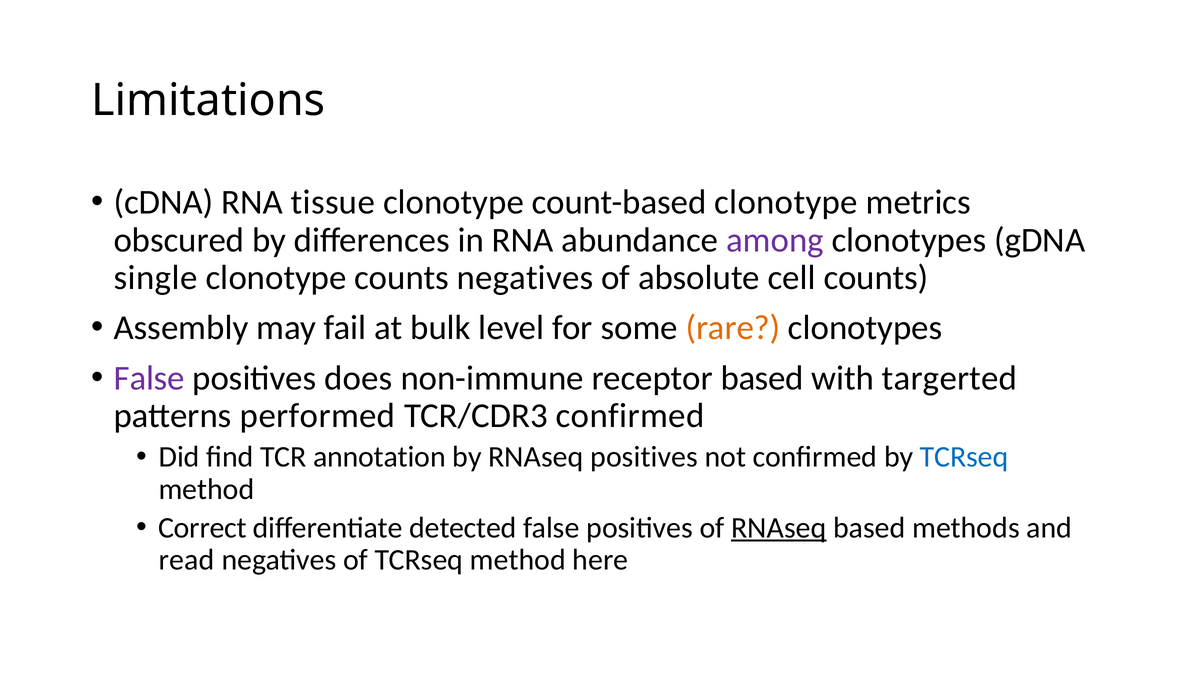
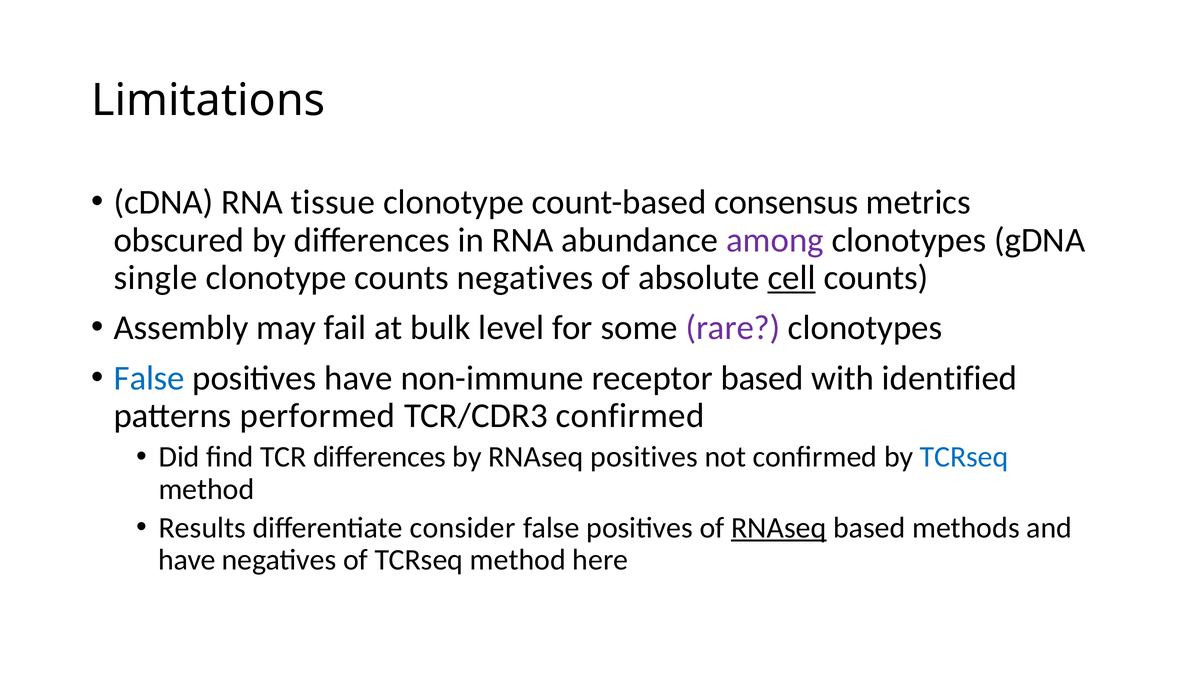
count-based clonotype: clonotype -> consensus
cell underline: none -> present
rare colour: orange -> purple
False at (149, 378) colour: purple -> blue
positives does: does -> have
targerted: targerted -> identified
TCR annotation: annotation -> differences
Correct: Correct -> Results
detected: detected -> consider
read at (187, 560): read -> have
